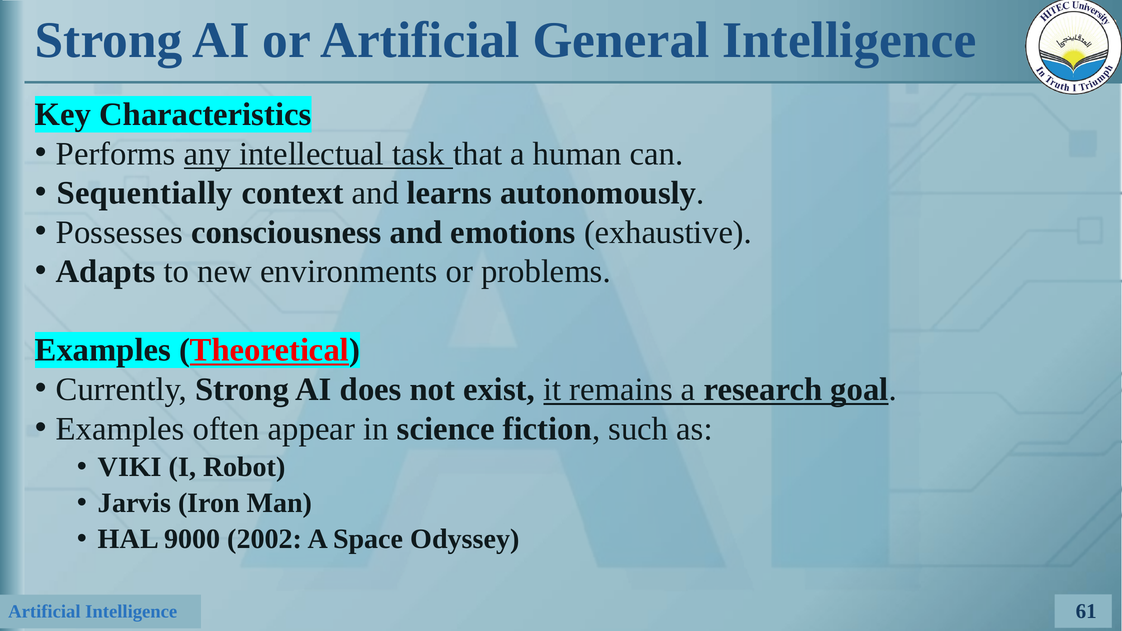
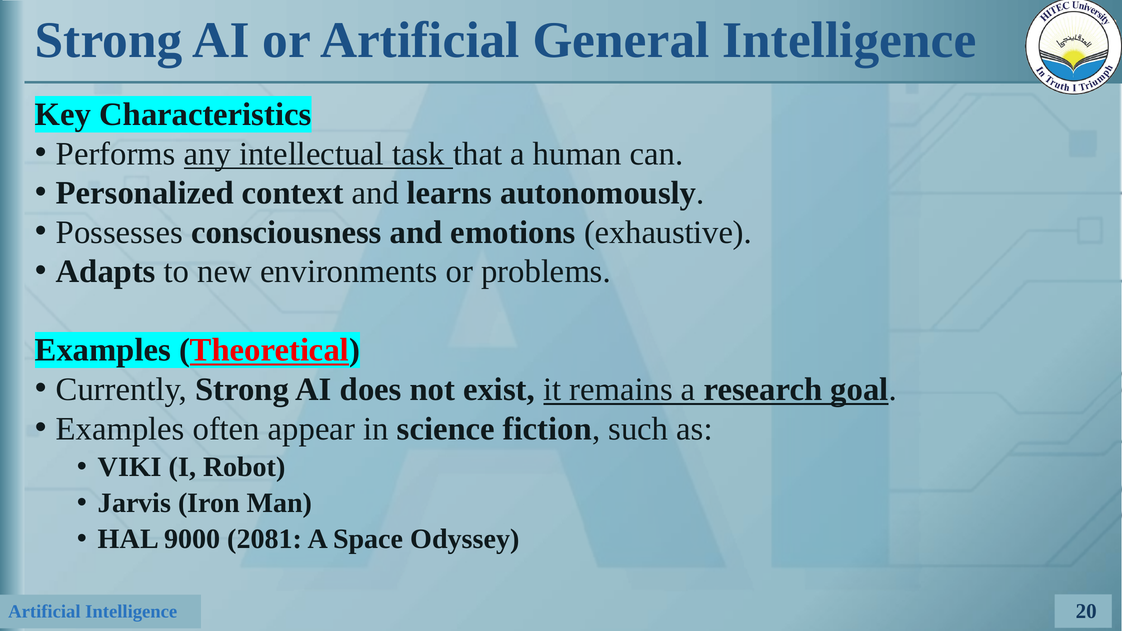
Sequentially: Sequentially -> Personalized
2002: 2002 -> 2081
61: 61 -> 20
